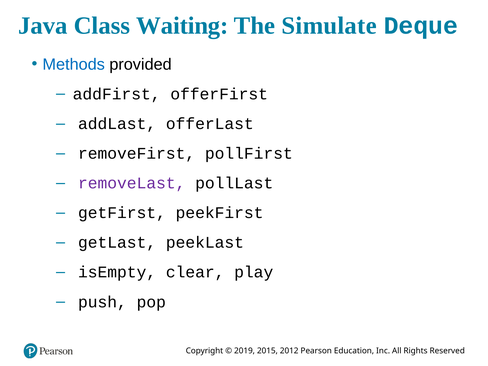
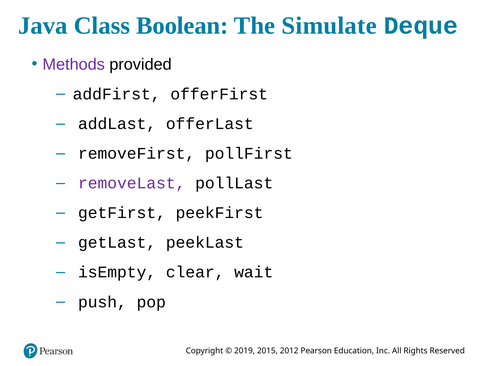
Waiting: Waiting -> Boolean
Methods colour: blue -> purple
play: play -> wait
